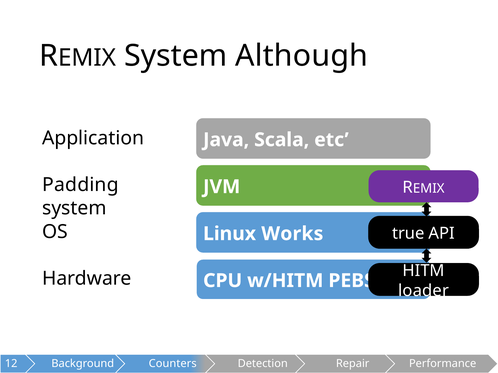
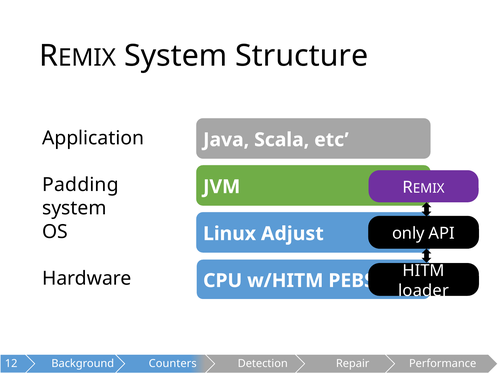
Although: Although -> Structure
true: true -> only
Works: Works -> Adjust
